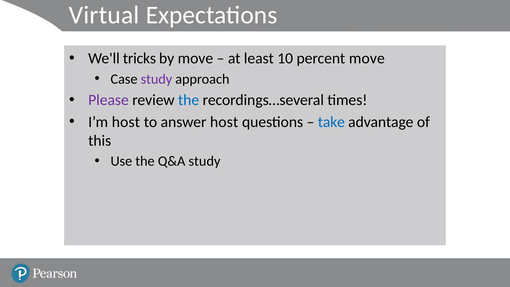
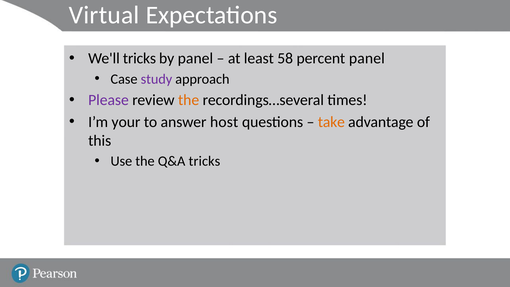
by move: move -> panel
10: 10 -> 58
percent move: move -> panel
the at (189, 100) colour: blue -> orange
I’m host: host -> your
take colour: blue -> orange
Q&A study: study -> tricks
